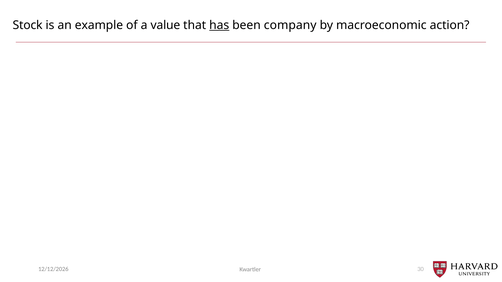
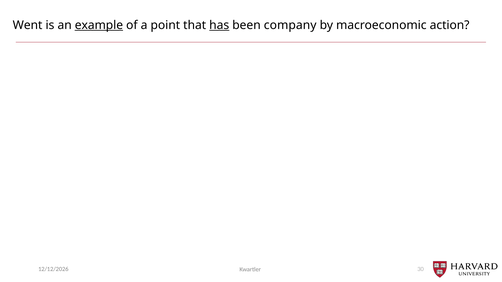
Stock: Stock -> Went
example underline: none -> present
value: value -> point
